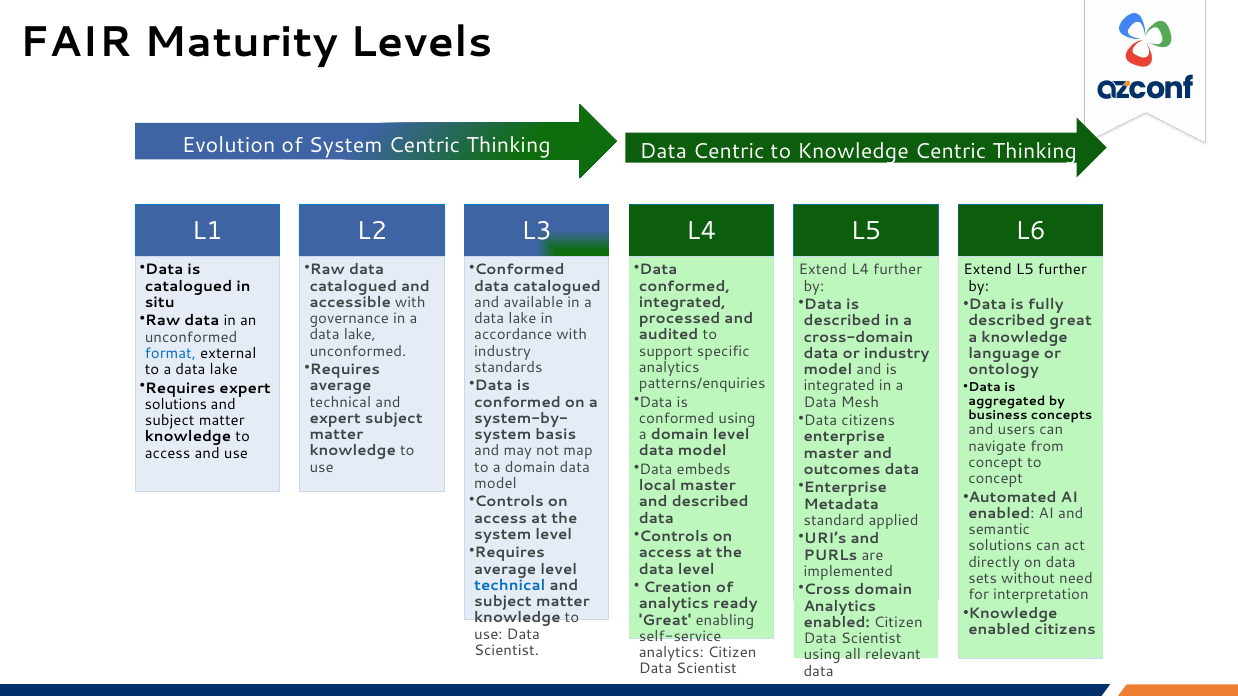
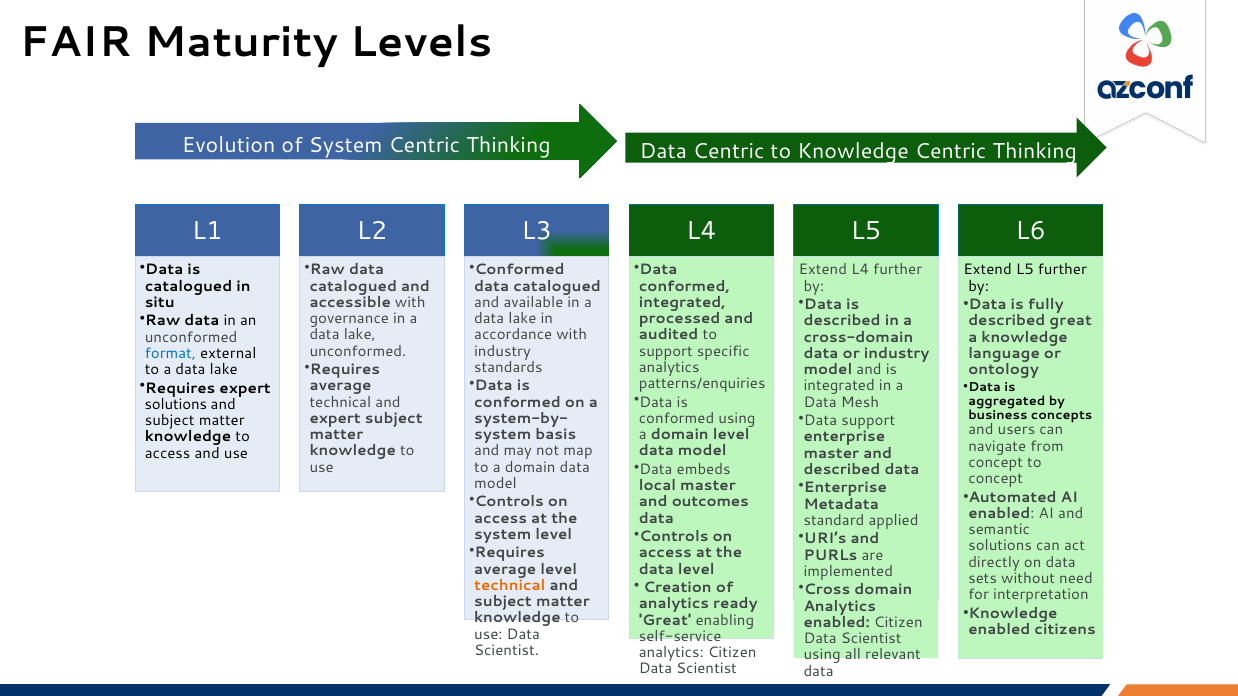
Data citizens: citizens -> support
outcomes at (842, 470): outcomes -> described
and described: described -> outcomes
technical at (510, 586) colour: blue -> orange
